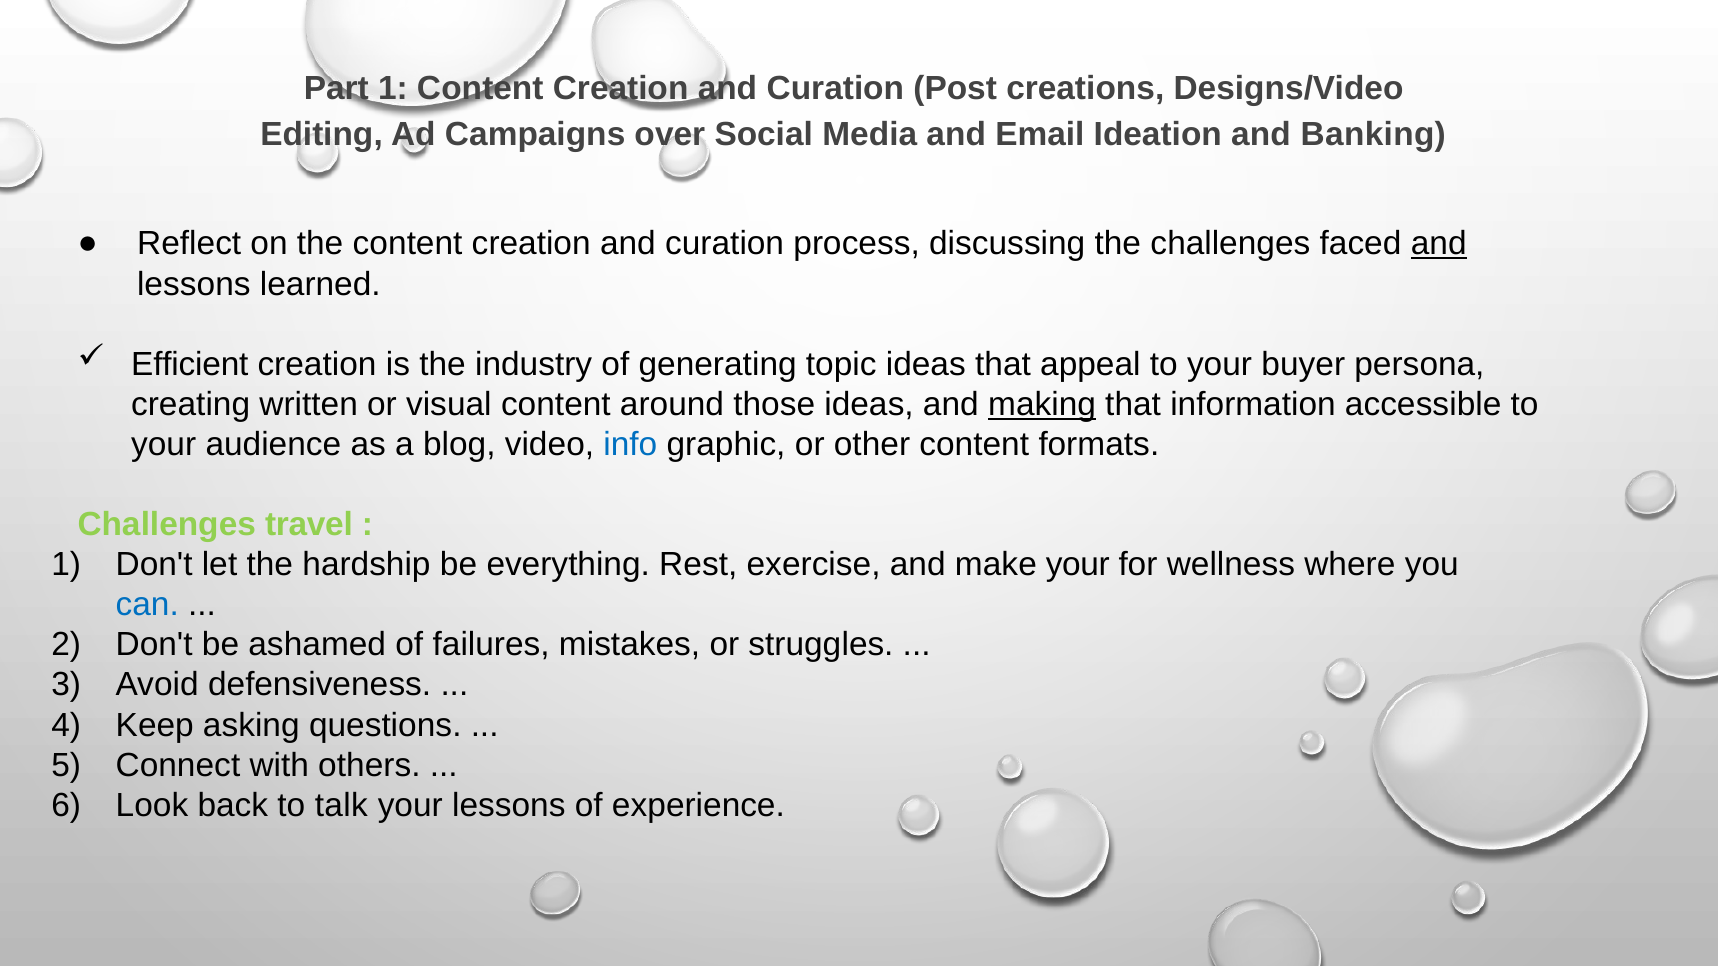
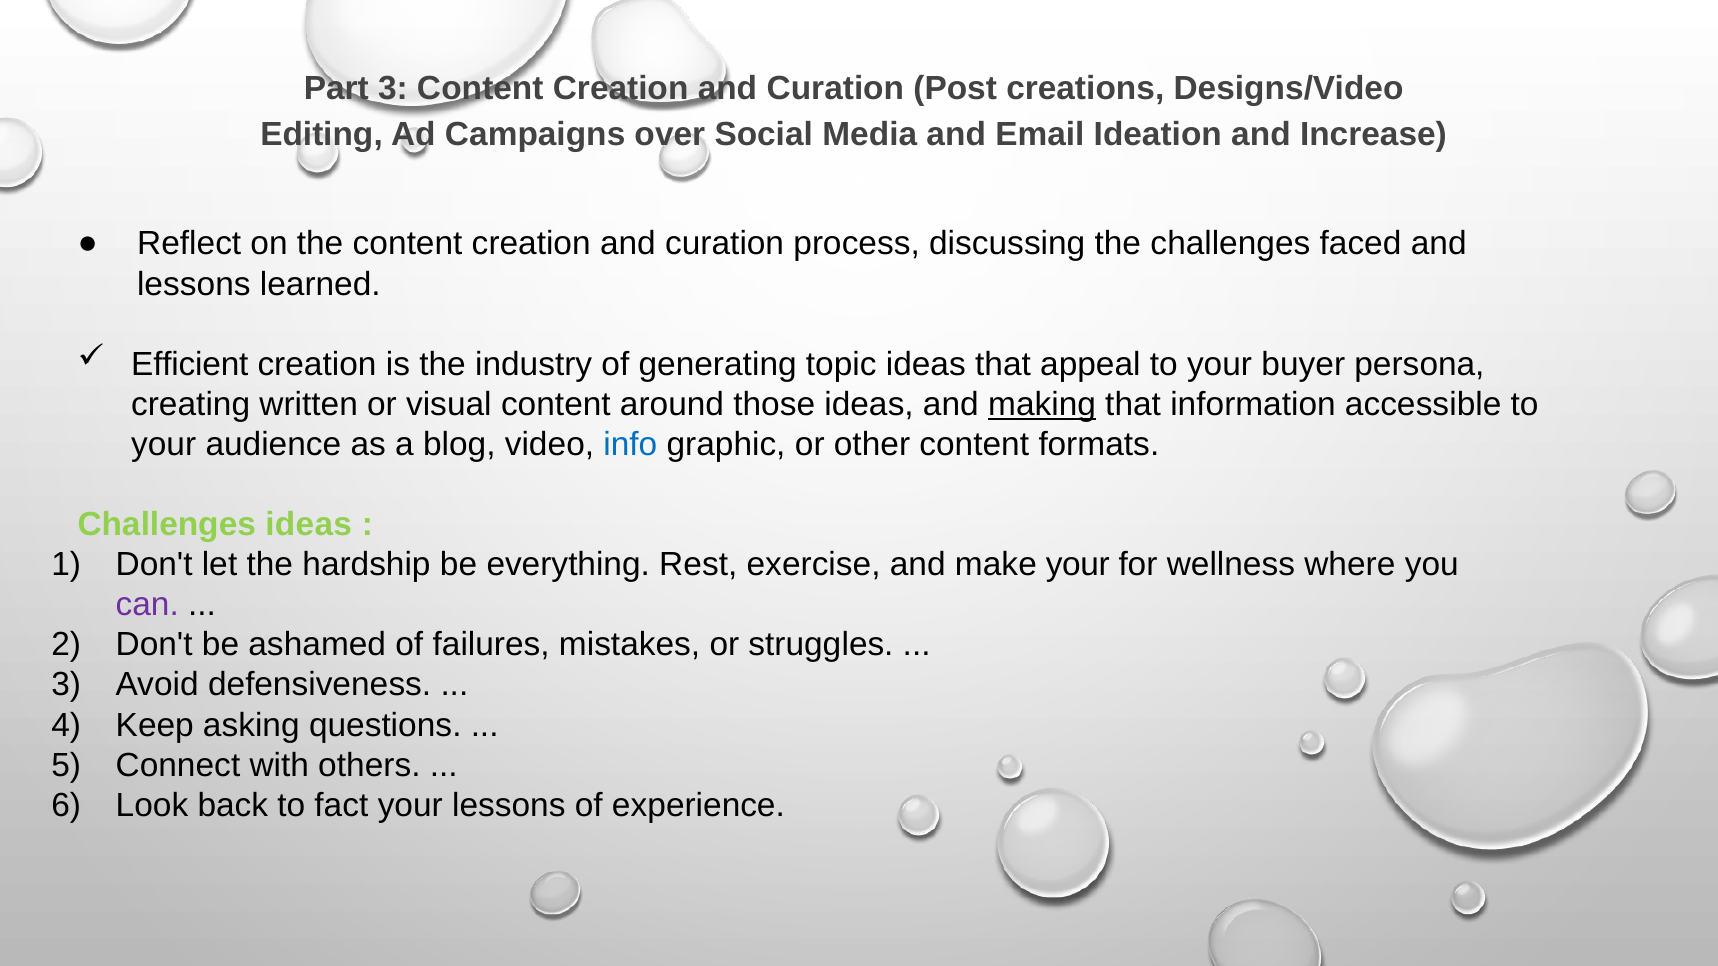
Part 1: 1 -> 3
Banking: Banking -> Increase
and at (1439, 244) underline: present -> none
Challenges travel: travel -> ideas
can colour: blue -> purple
talk: talk -> fact
